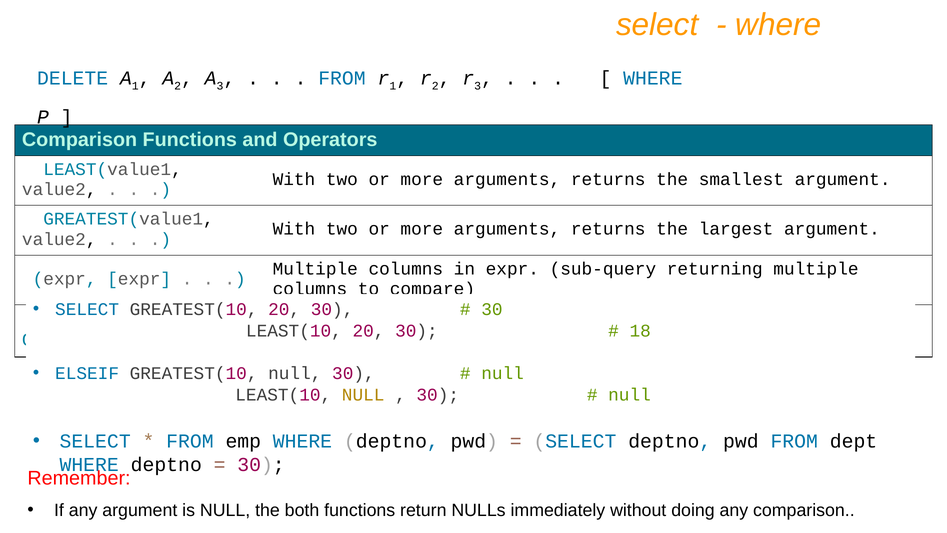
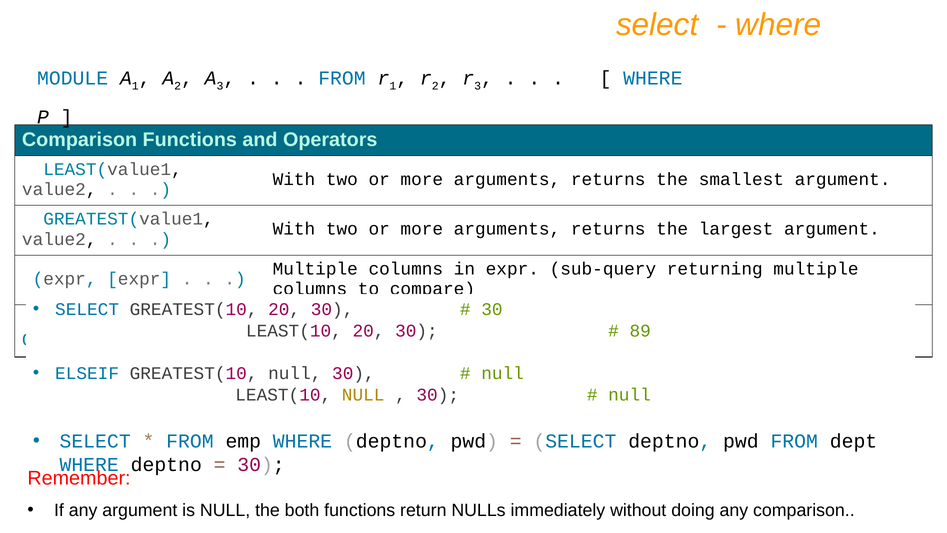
DELETE: DELETE -> MODULE
18: 18 -> 89
